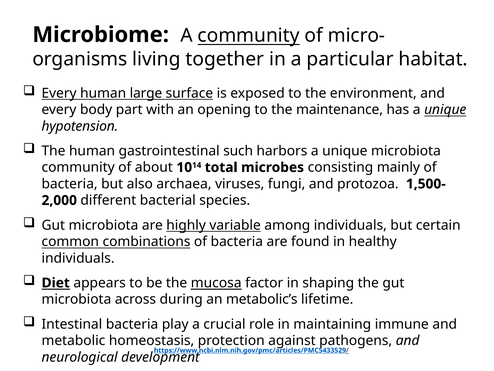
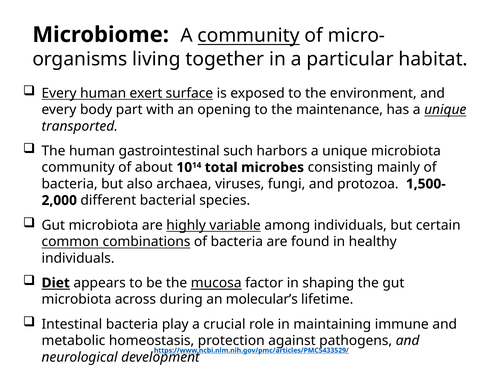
large: large -> exert
hypotension: hypotension -> transported
metabolic’s: metabolic’s -> molecular’s
